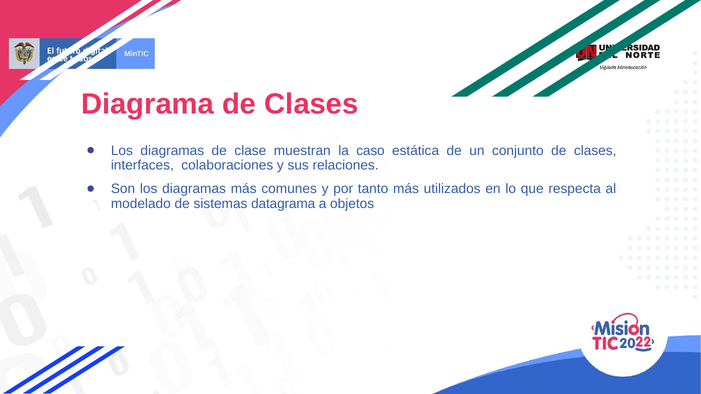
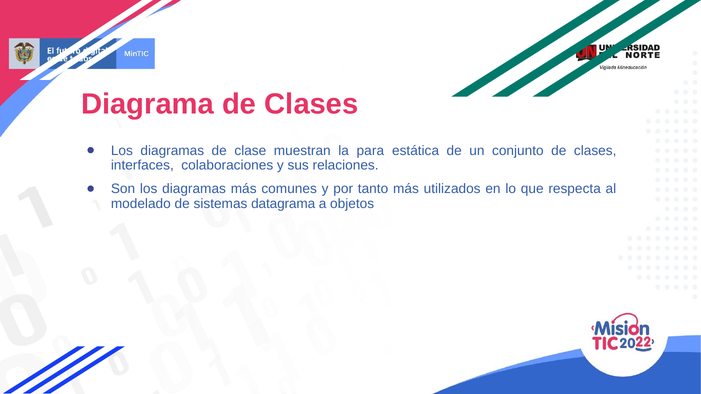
caso: caso -> para
